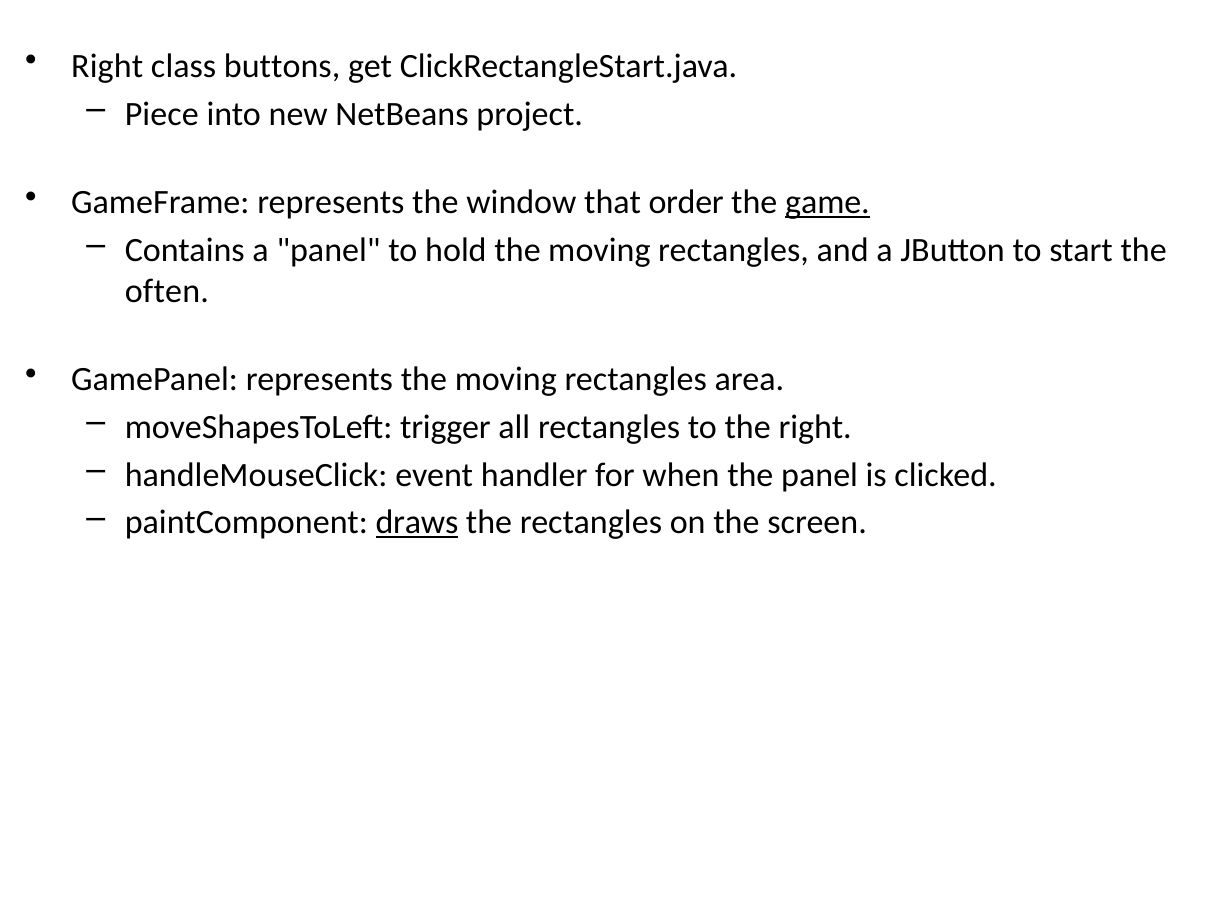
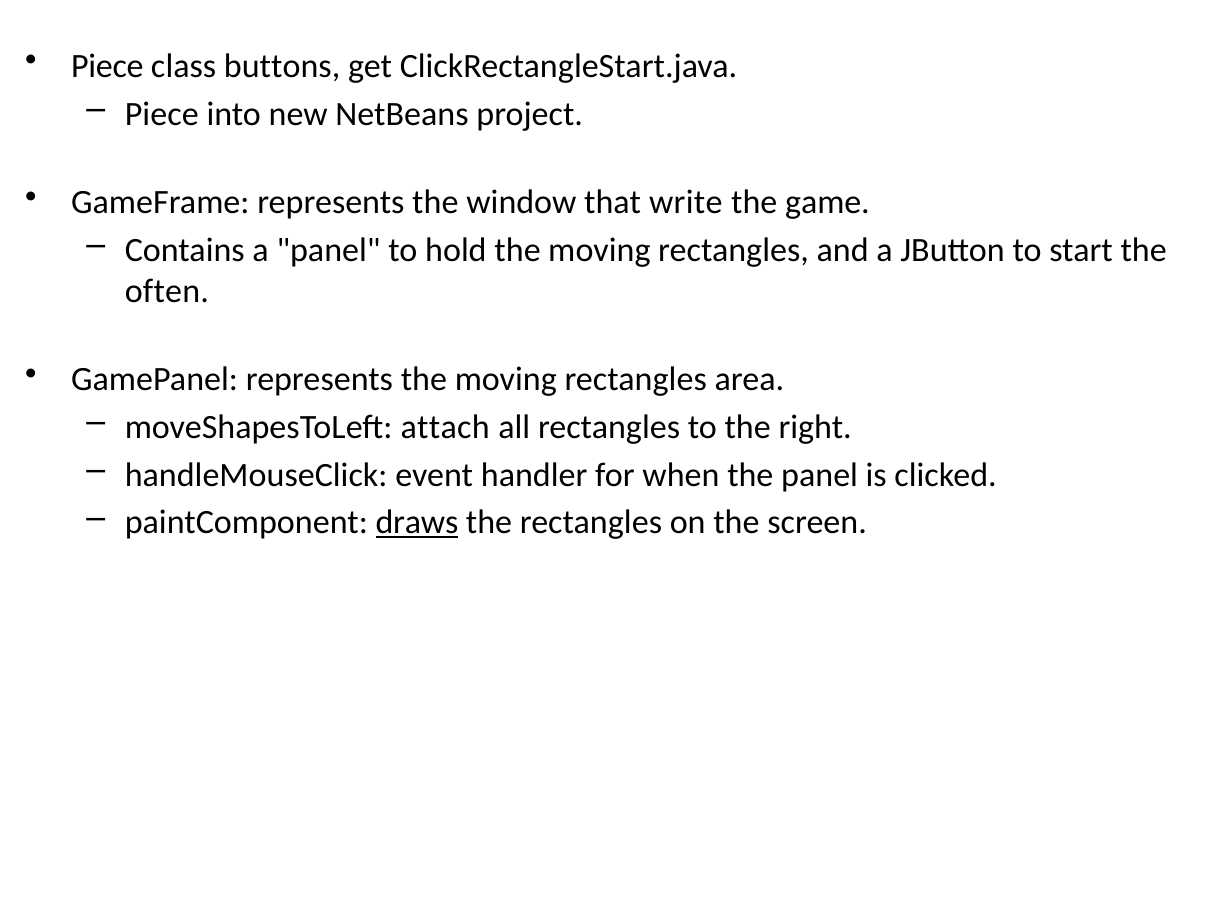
Right at (107, 66): Right -> Piece
order: order -> write
game underline: present -> none
trigger: trigger -> attach
